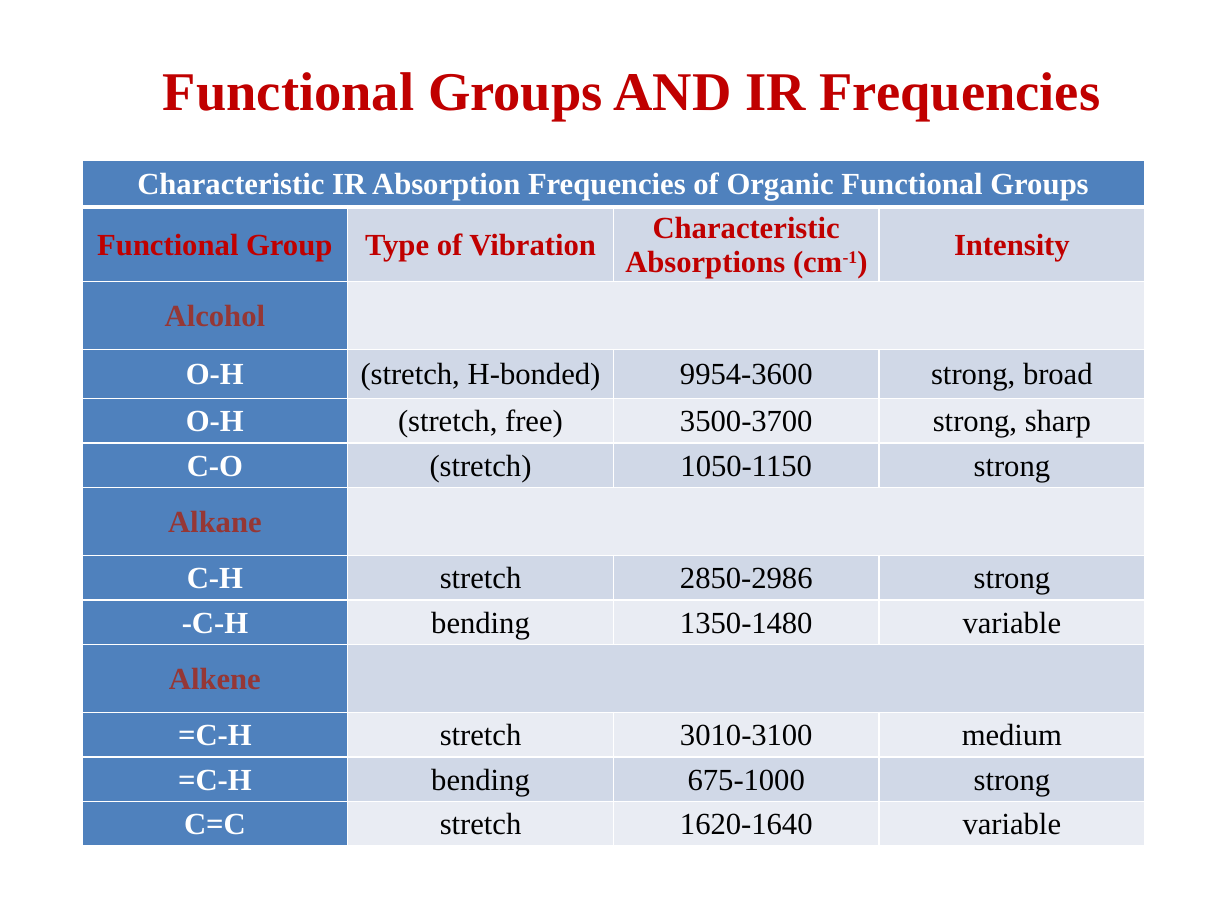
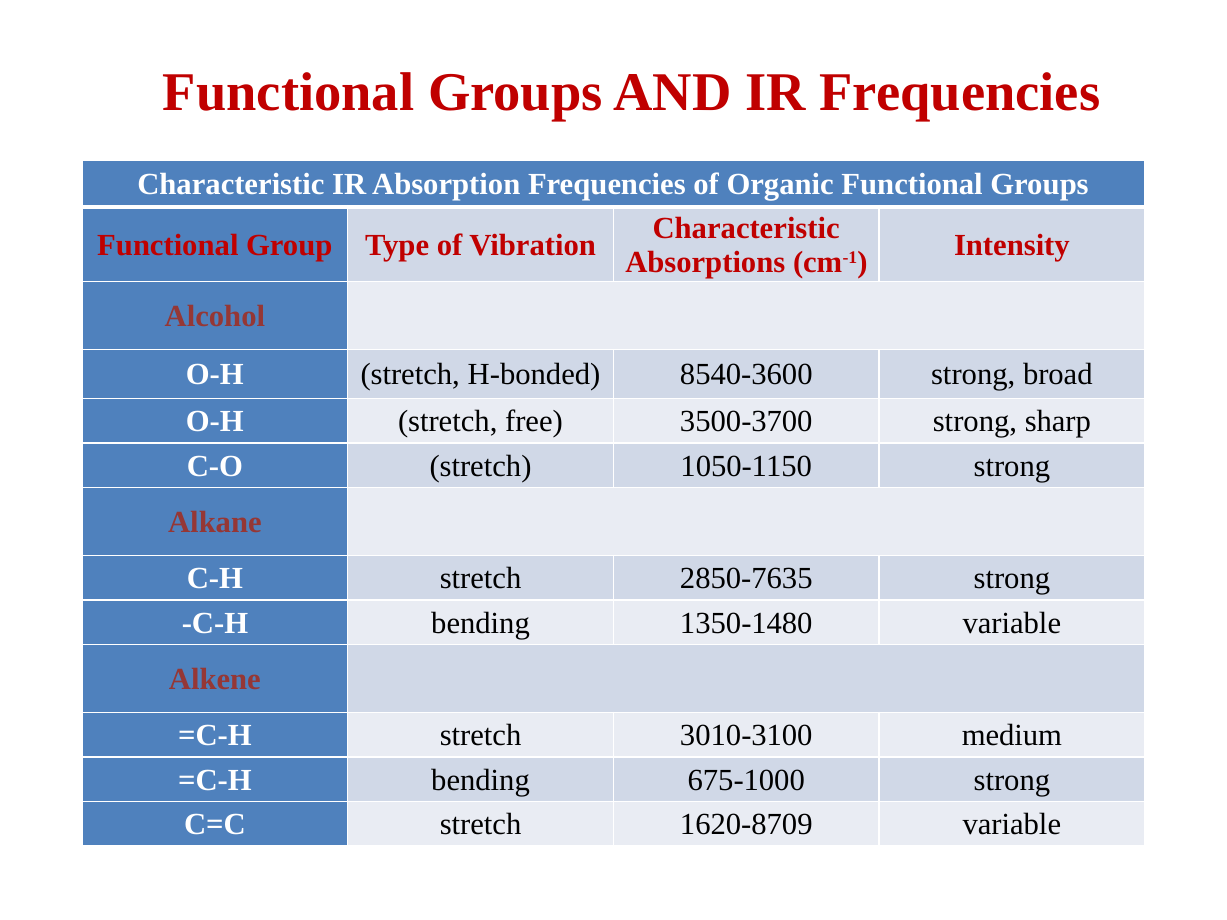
9954-3600: 9954-3600 -> 8540-3600
2850-2986: 2850-2986 -> 2850-7635
1620-1640: 1620-1640 -> 1620-8709
